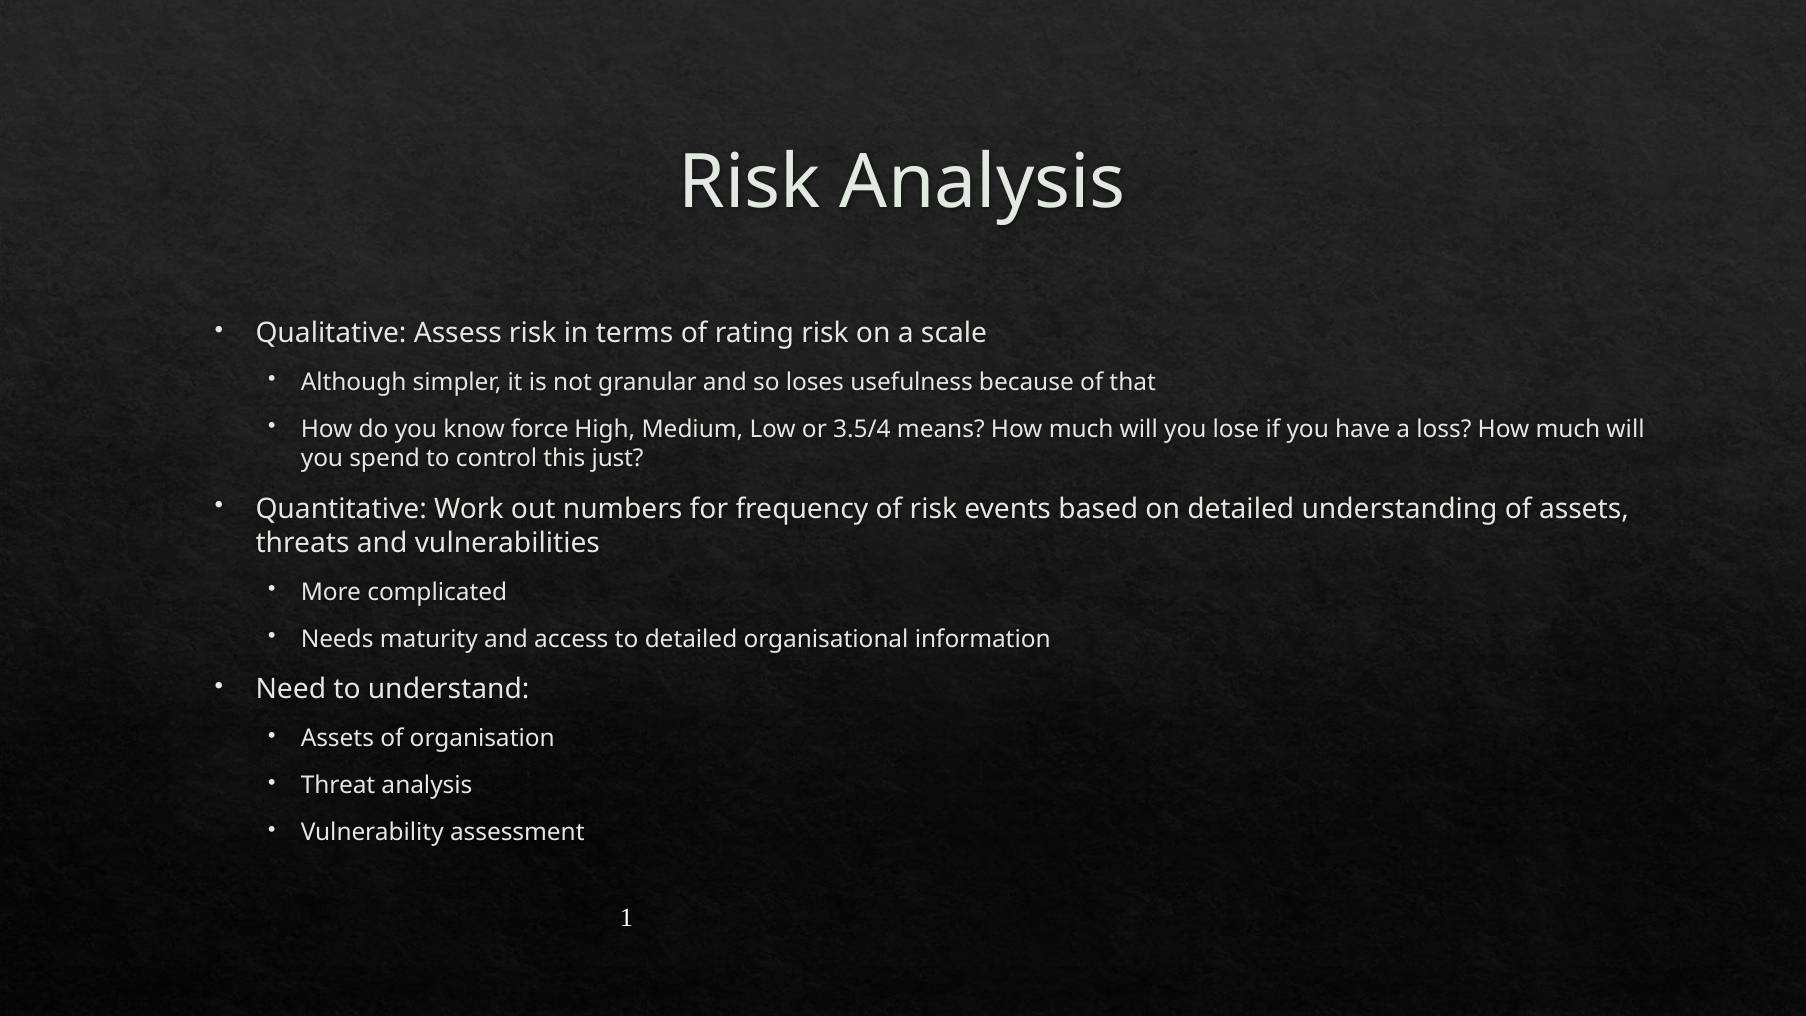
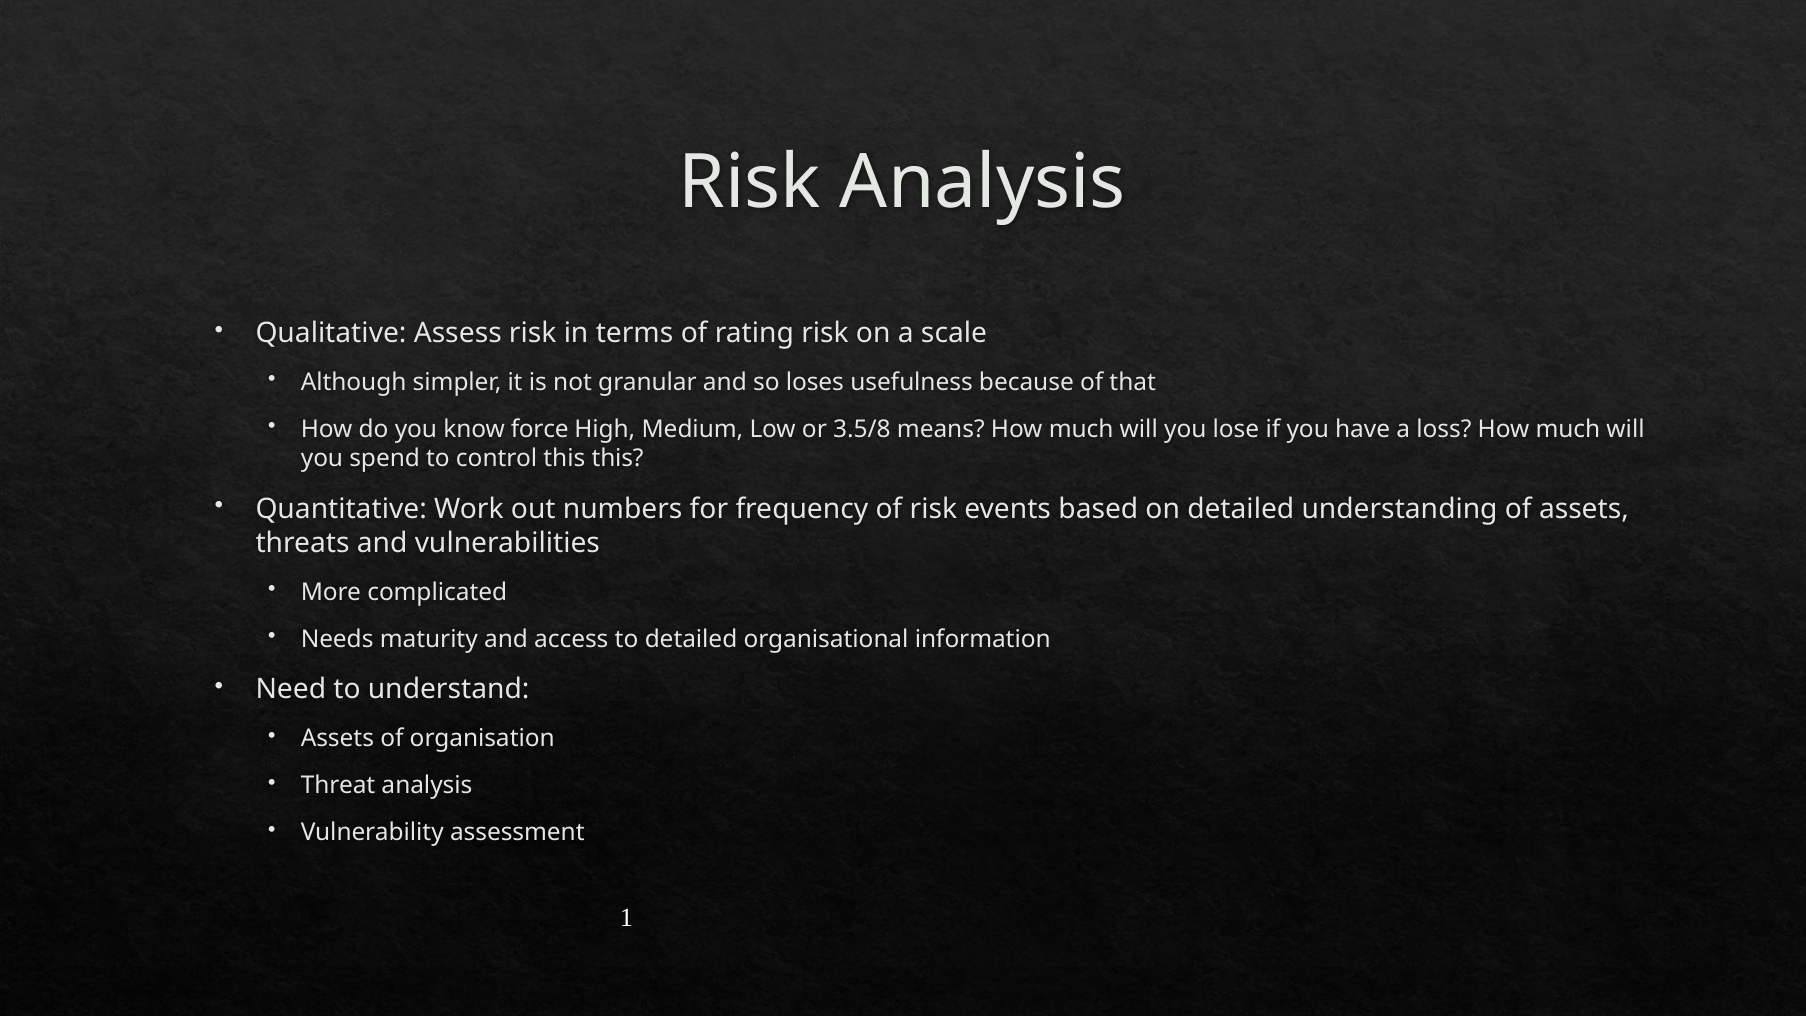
3.5/4: 3.5/4 -> 3.5/8
this just: just -> this
